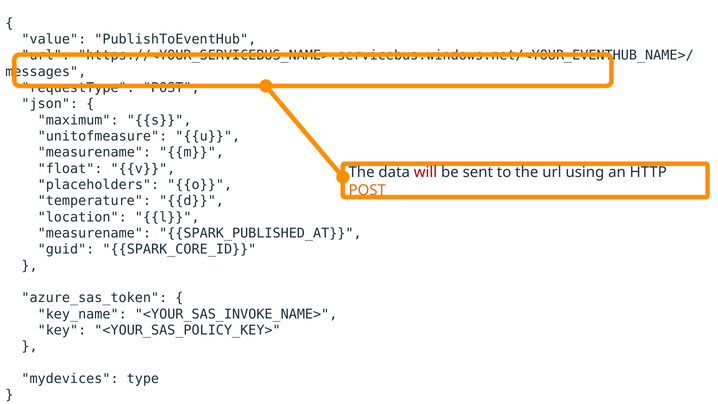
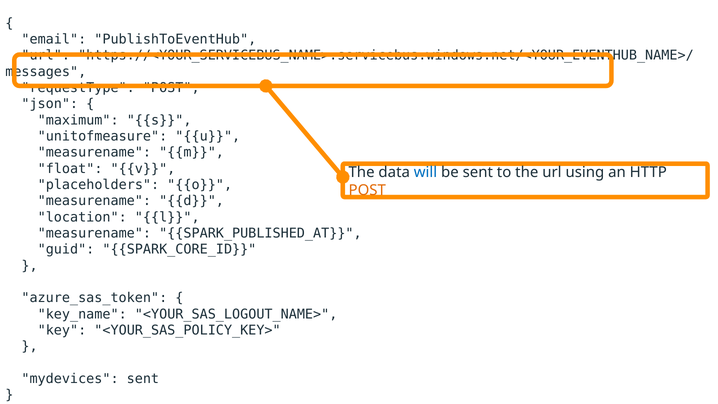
value: value -> email
will colour: red -> blue
temperature at (94, 201): temperature -> measurename
<YOUR_SAS_INVOKE_NAME>: <YOUR_SAS_INVOKE_NAME> -> <YOUR_SAS_LOGOUT_NAME>
mydevices type: type -> sent
